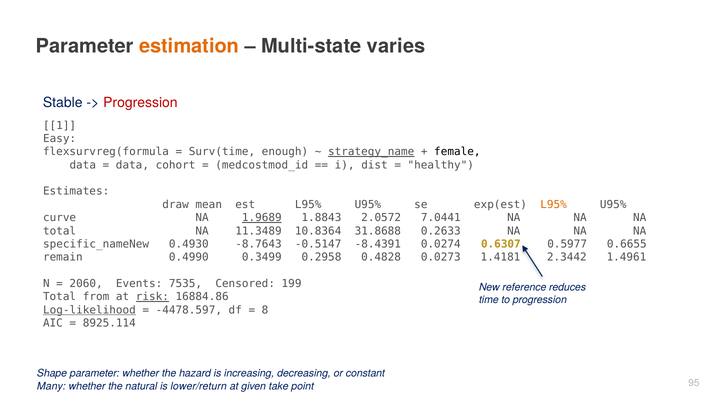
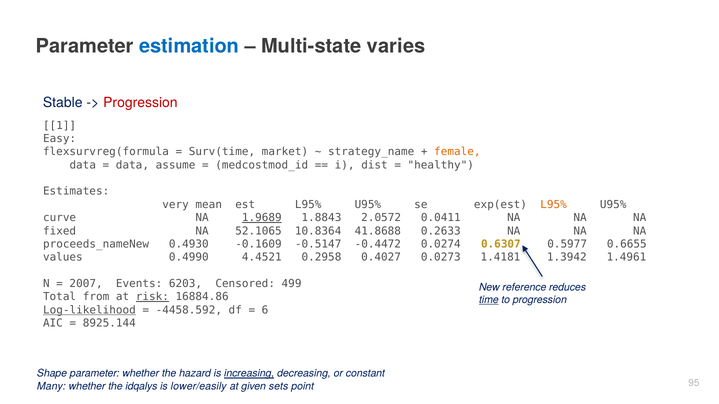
estimation colour: orange -> blue
enough: enough -> market
strategy_name underline: present -> none
female colour: black -> orange
cohort: cohort -> assume
draw: draw -> very
7.0441: 7.0441 -> 0.0411
total at (60, 231): total -> fixed
11.3489: 11.3489 -> 52.1065
31.8688: 31.8688 -> 41.8688
specific_nameNew: specific_nameNew -> proceeds_nameNew
-8.7643: -8.7643 -> -0.1609
-8.4391: -8.4391 -> -0.4472
remain: remain -> values
0.3499: 0.3499 -> 4.4521
0.4828: 0.4828 -> 0.4027
2.3442: 2.3442 -> 1.3942
2060: 2060 -> 2007
7535: 7535 -> 6203
199: 199 -> 499
time underline: none -> present
-4478.597: -4478.597 -> -4458.592
8: 8 -> 6
8925.114: 8925.114 -> 8925.144
increasing underline: none -> present
natural: natural -> idqalys
lower/return: lower/return -> lower/easily
take: take -> sets
